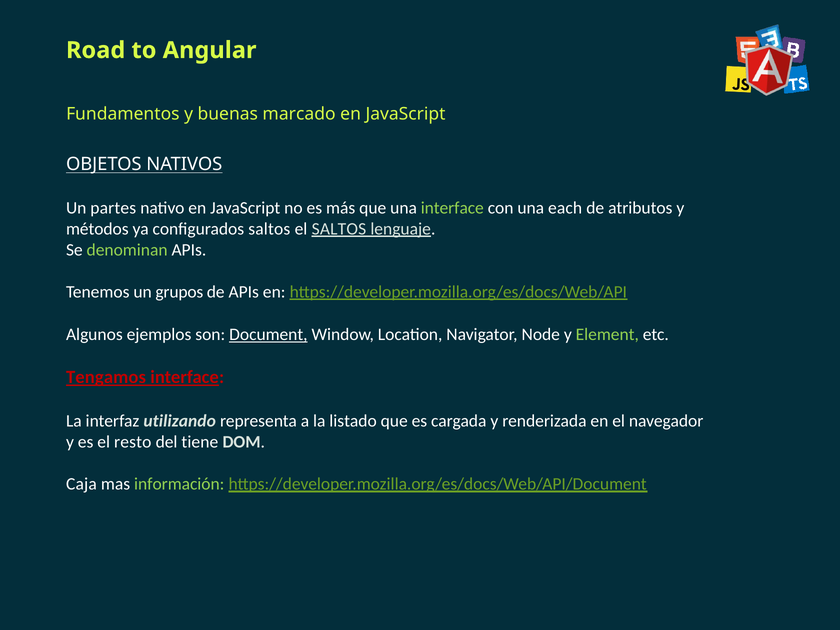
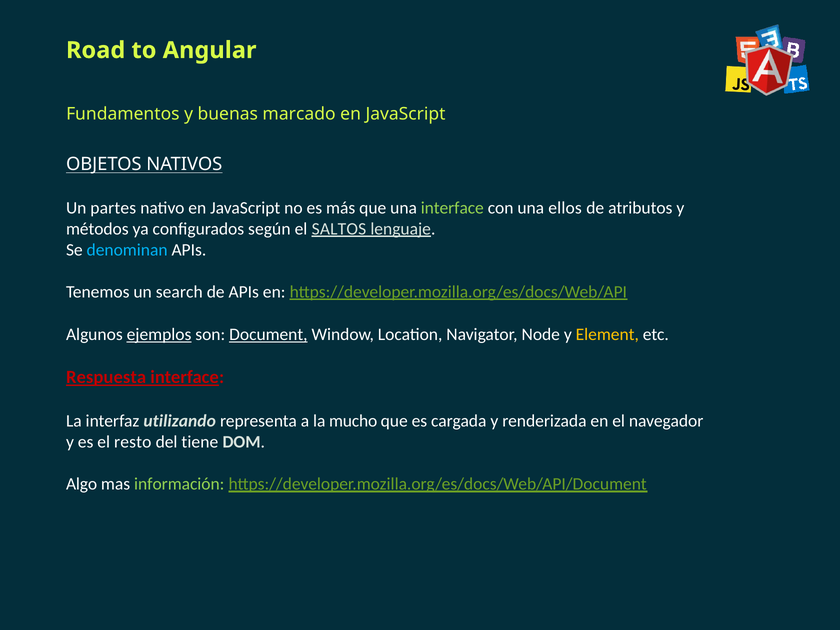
each: each -> ellos
configurados saltos: saltos -> según
denominan colour: light green -> light blue
grupos: grupos -> search
ejemplos underline: none -> present
Element colour: light green -> yellow
Tengamos: Tengamos -> Respuesta
listado: listado -> mucho
Caja: Caja -> Algo
